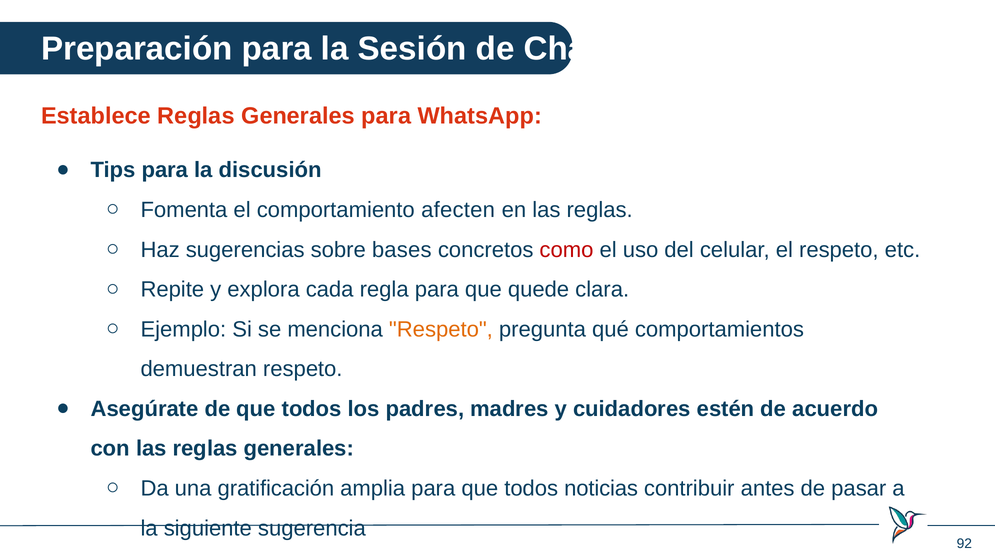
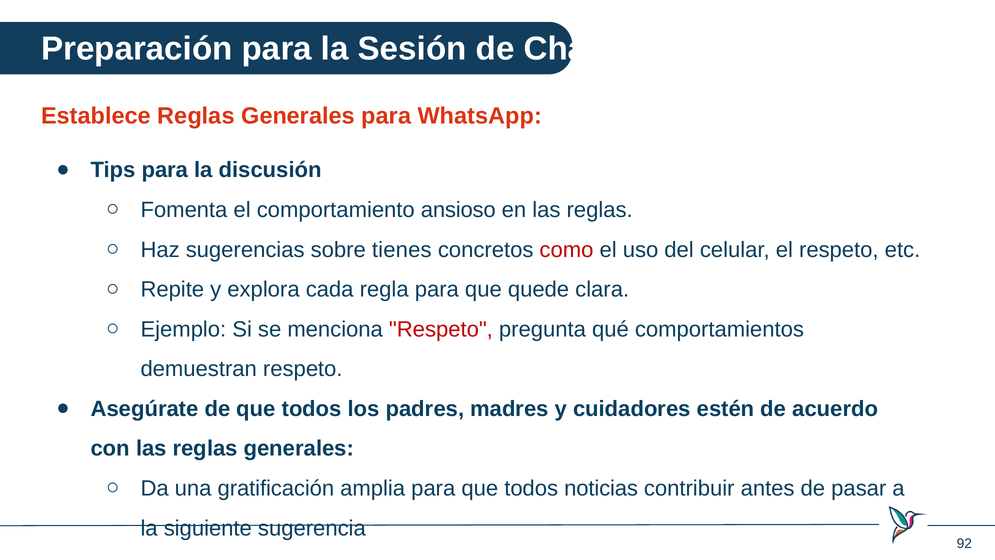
afecten: afecten -> ansioso
bases: bases -> tienes
Respeto at (441, 329) colour: orange -> red
